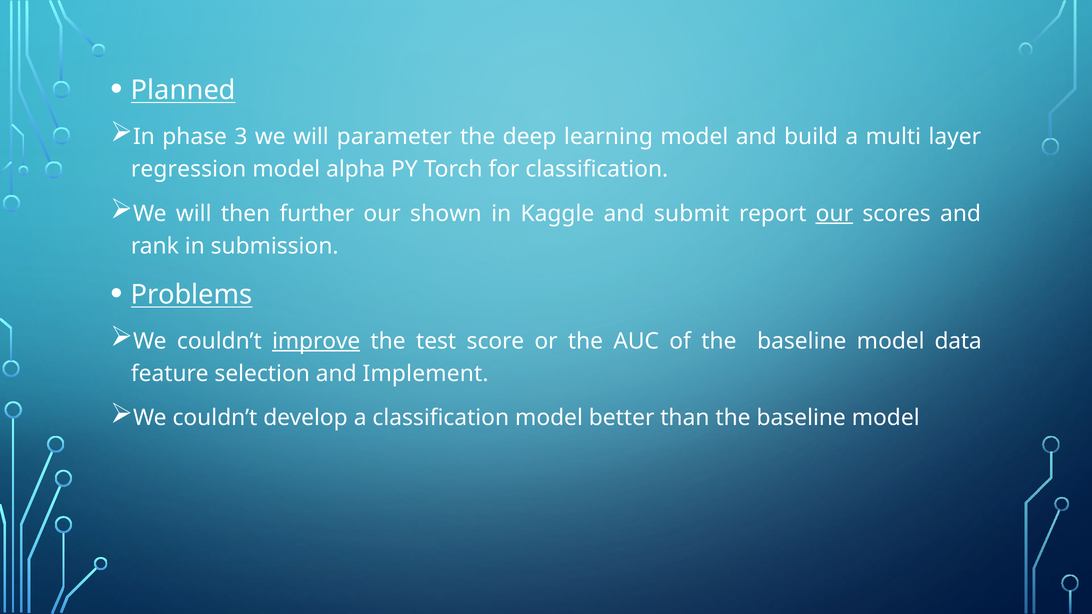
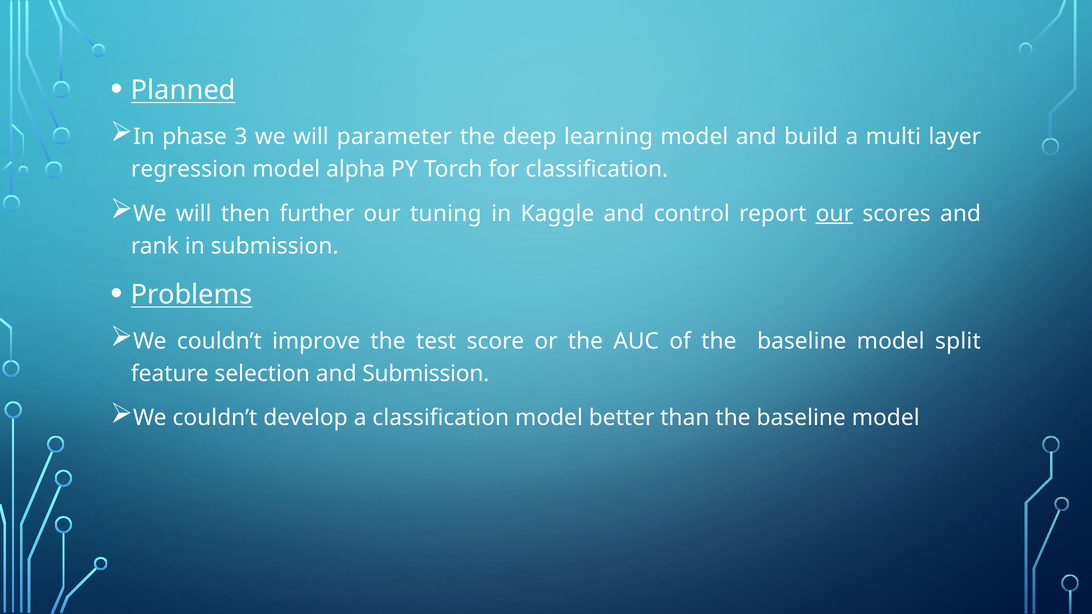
shown: shown -> tuning
submit: submit -> control
improve underline: present -> none
data: data -> split
and Implement: Implement -> Submission
